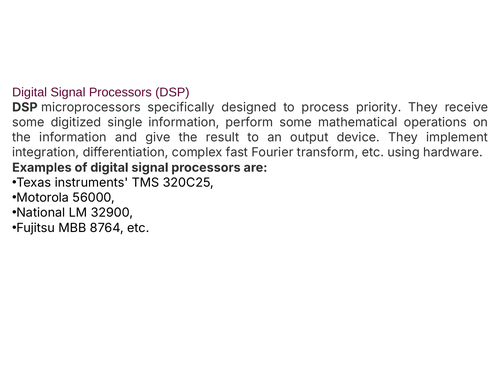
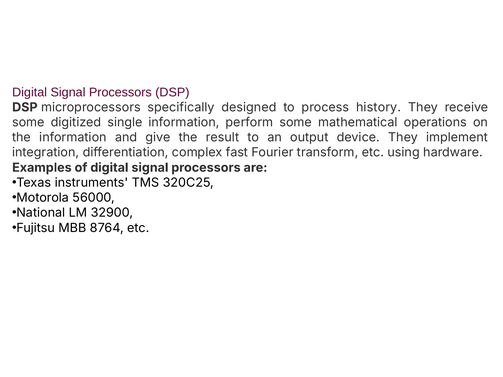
priority: priority -> history
